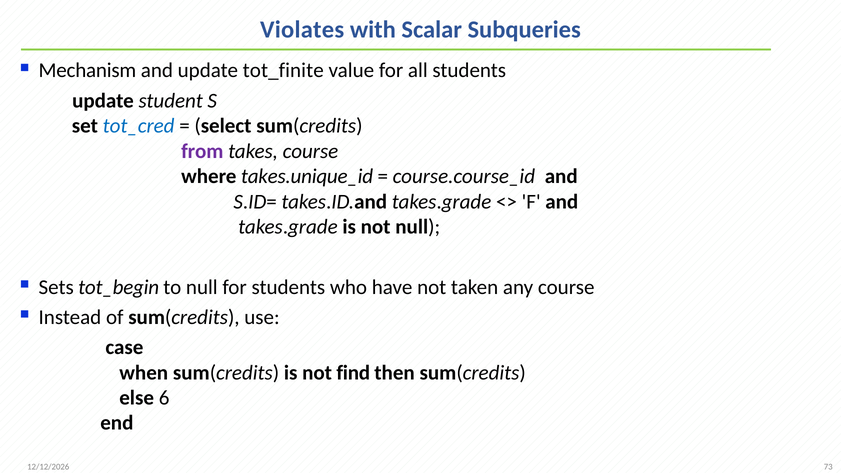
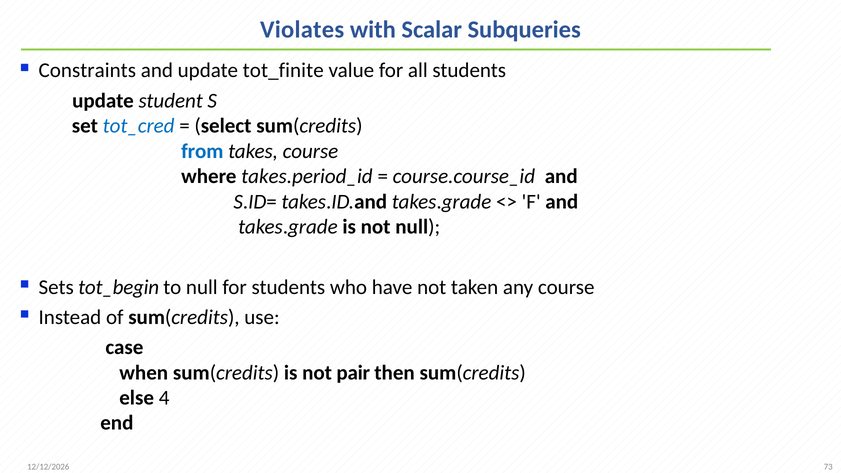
Mechanism: Mechanism -> Constraints
from colour: purple -> blue
takes.unique_id: takes.unique_id -> takes.period_id
find: find -> pair
6: 6 -> 4
